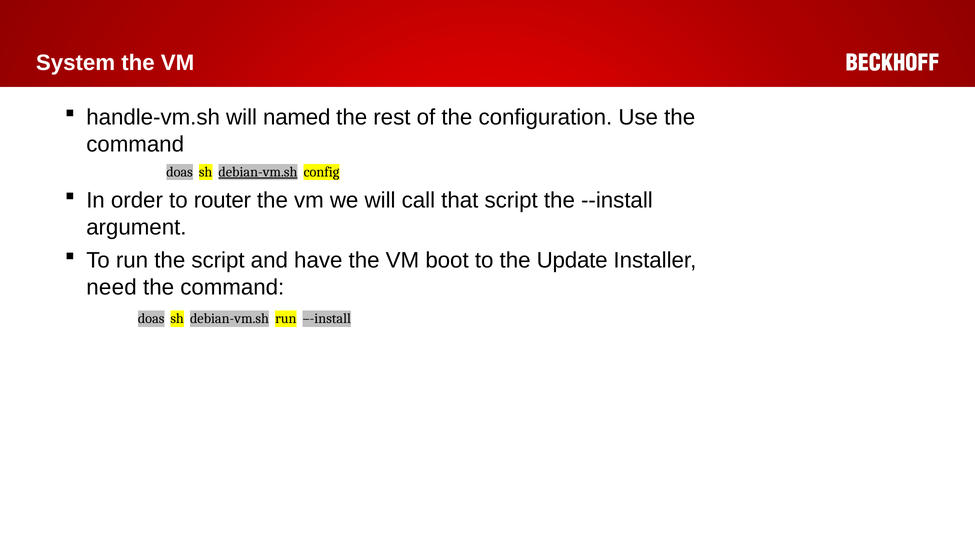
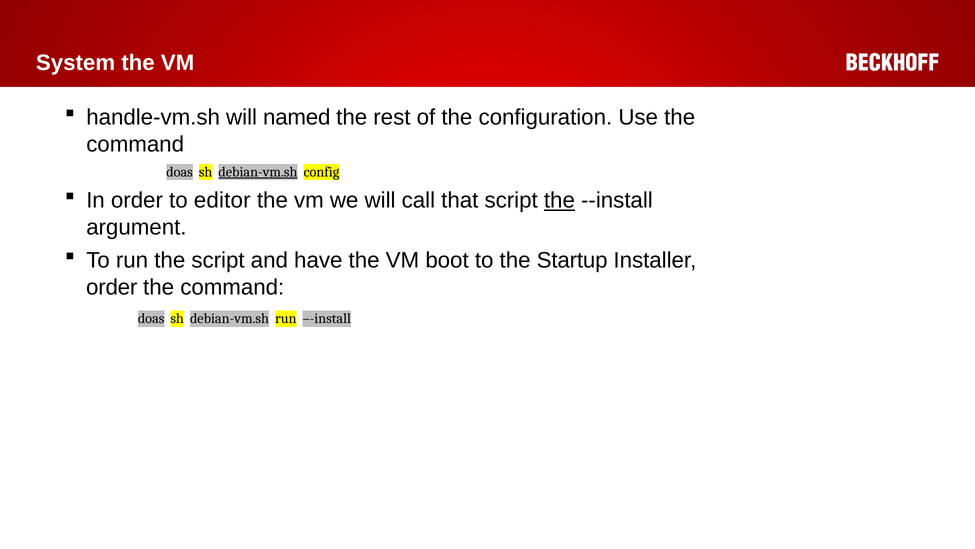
router: router -> editor
the at (559, 200) underline: none -> present
Update: Update -> Startup
need at (112, 287): need -> order
